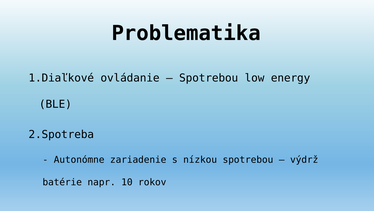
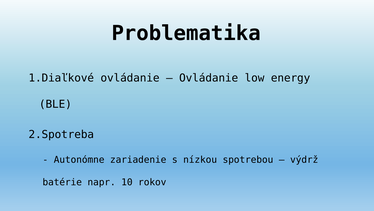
Spotrebou at (209, 78): Spotrebou -> Ovládanie
